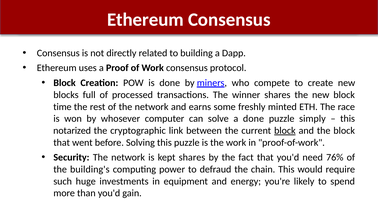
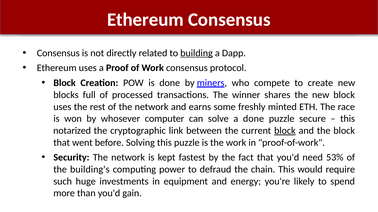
building underline: none -> present
time at (62, 107): time -> uses
simply: simply -> secure
kept shares: shares -> fastest
76%: 76% -> 53%
